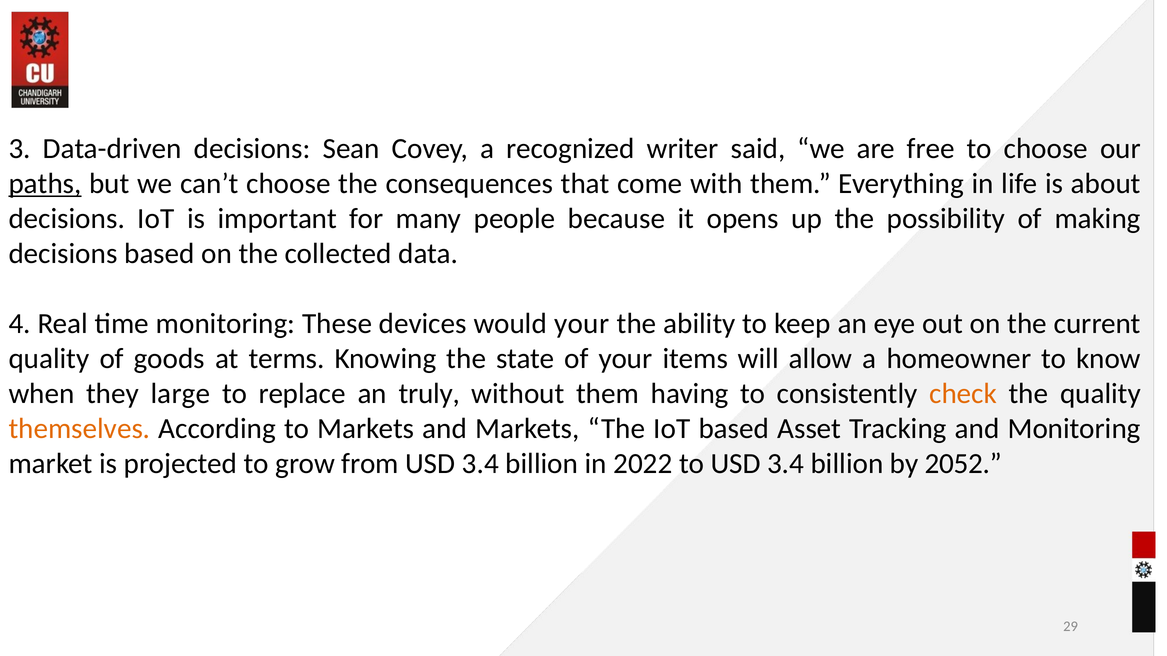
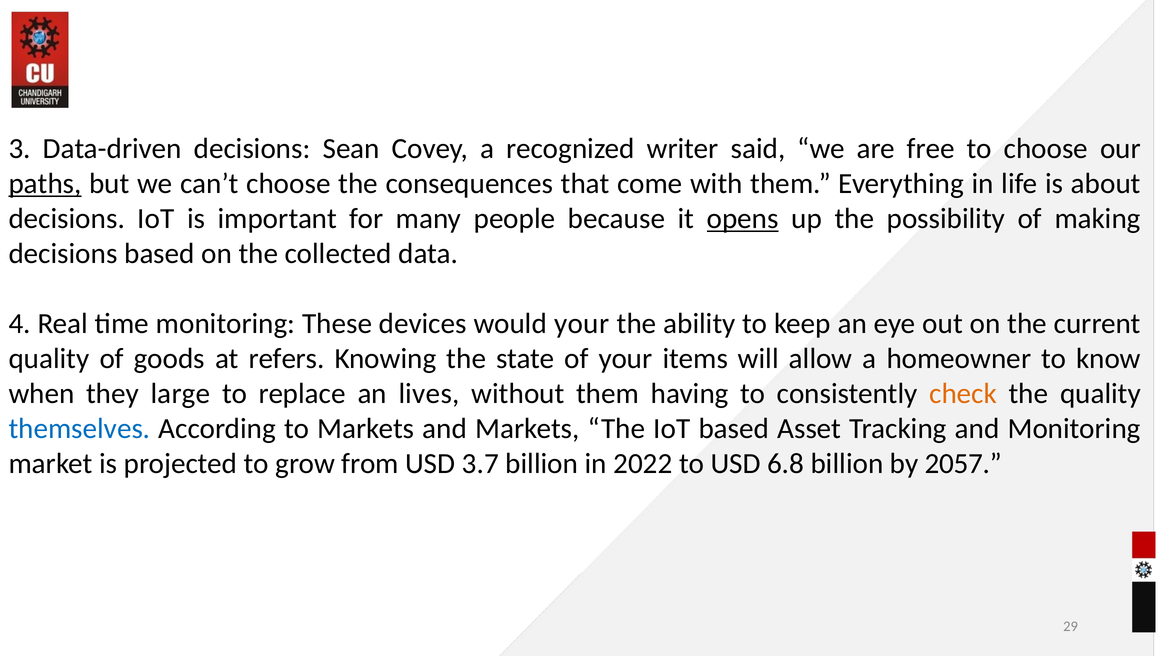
opens underline: none -> present
terms: terms -> refers
truly: truly -> lives
themselves colour: orange -> blue
from USD 3.4: 3.4 -> 3.7
to USD 3.4: 3.4 -> 6.8
2052: 2052 -> 2057
